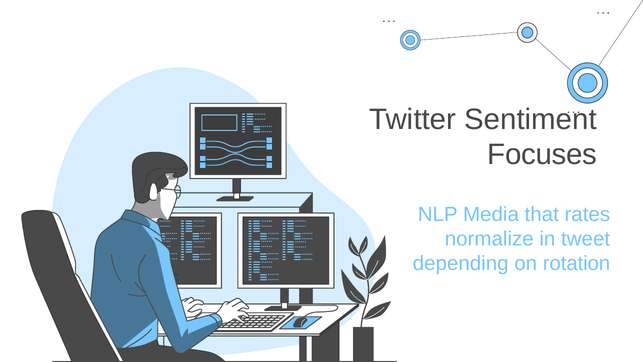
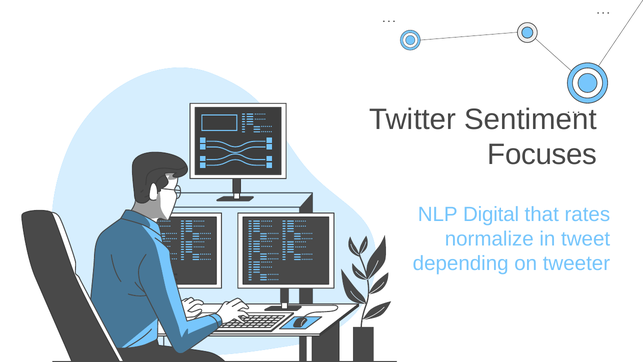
Media: Media -> Digital
rotation: rotation -> tweeter
